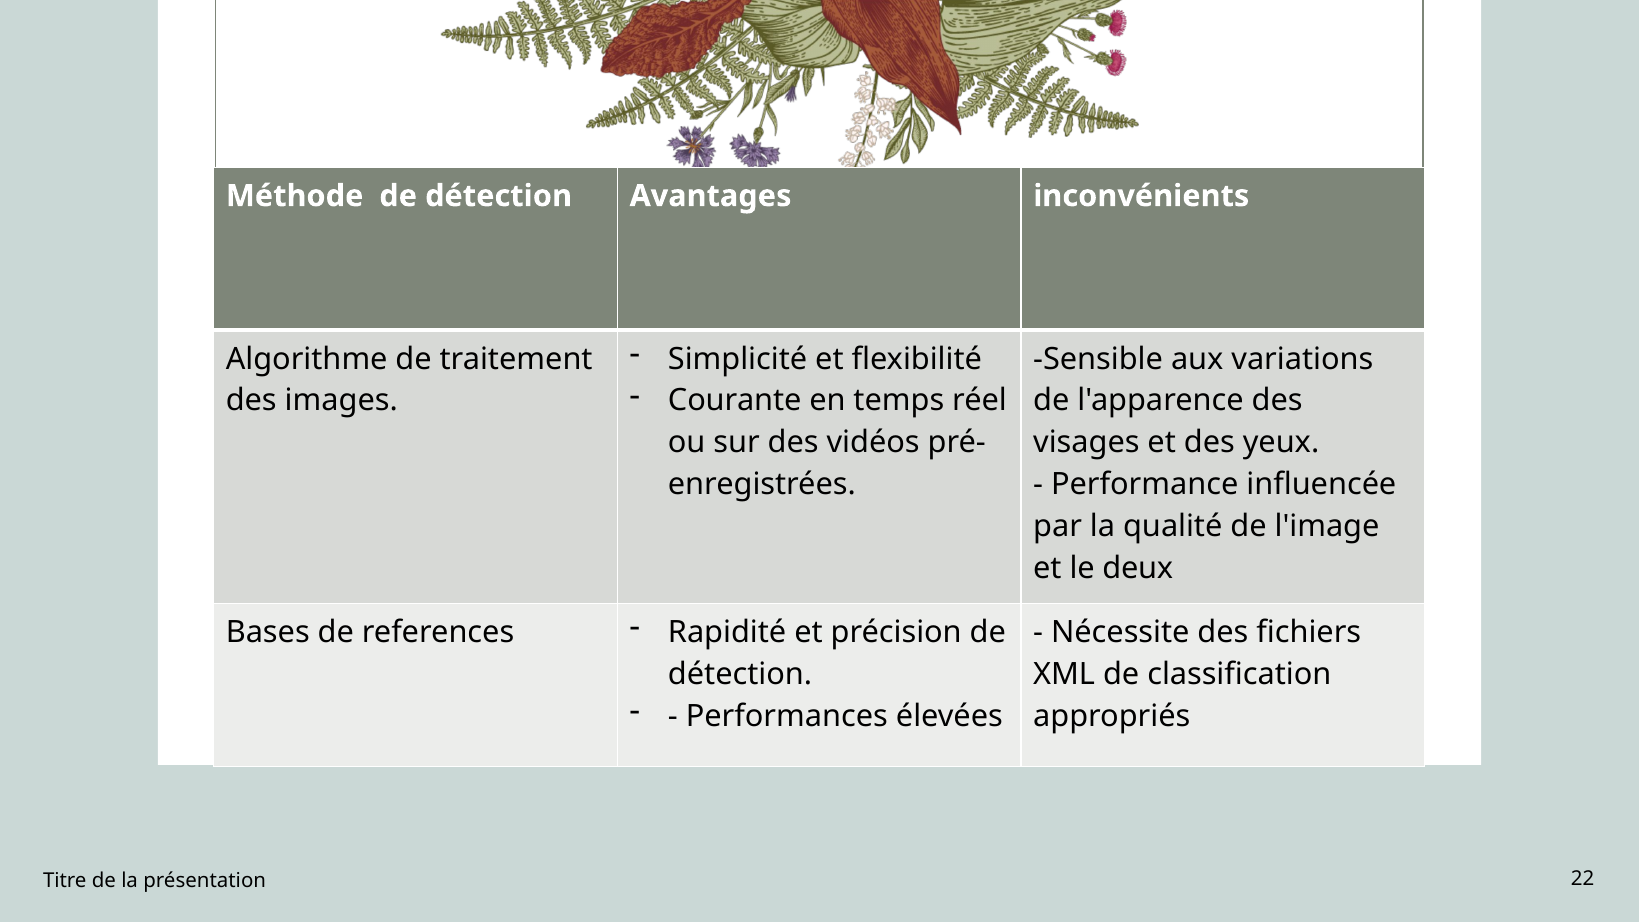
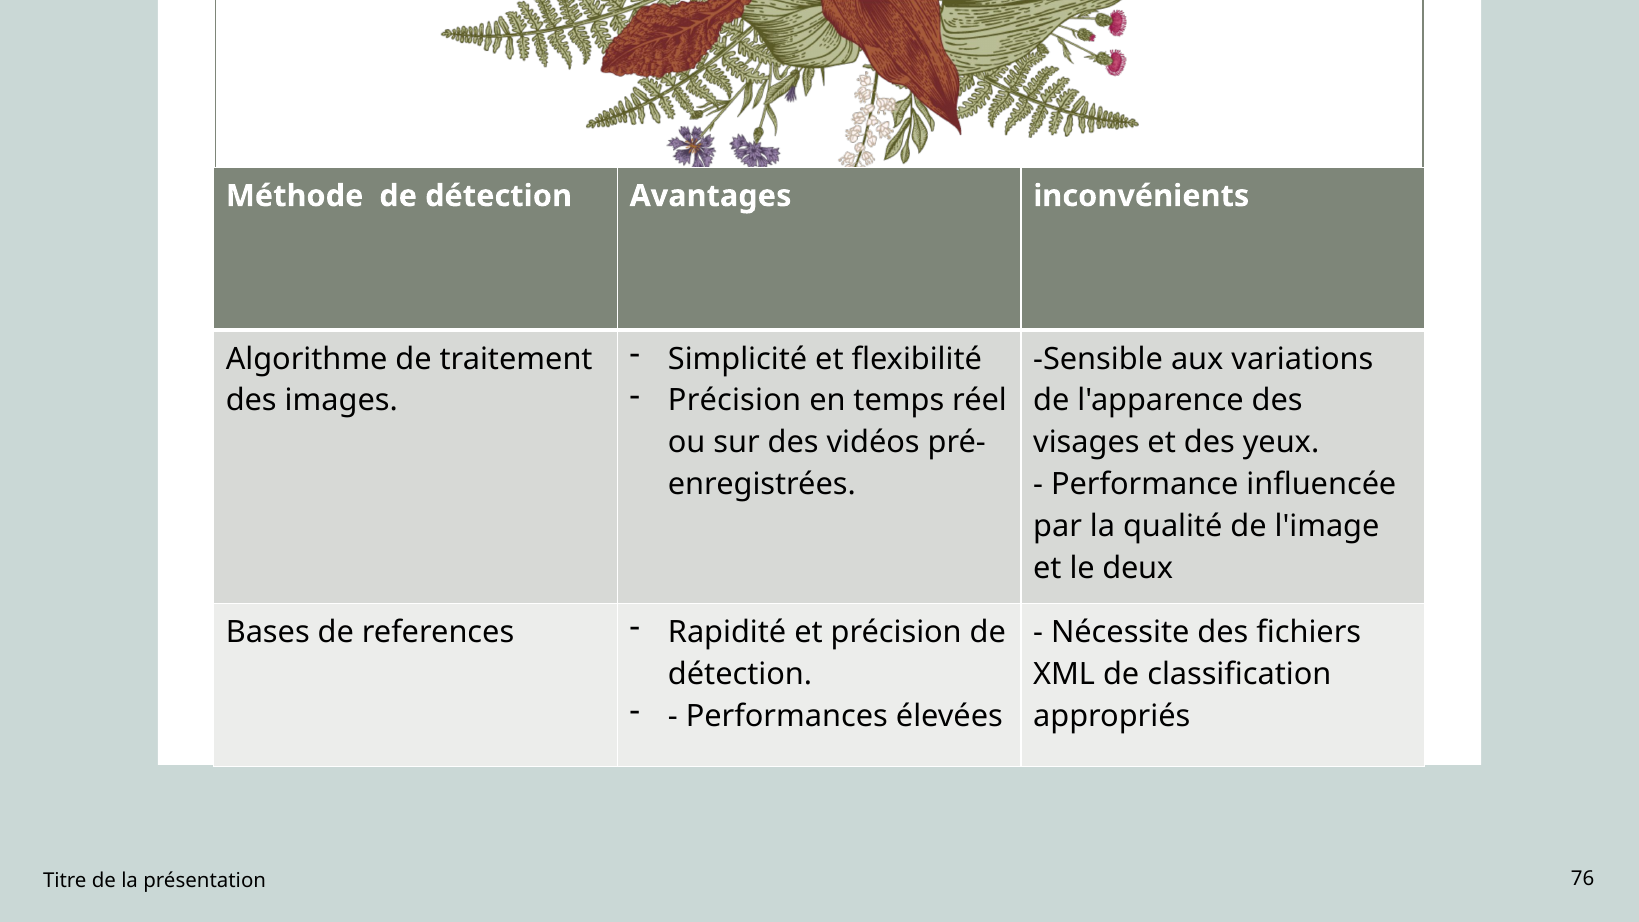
Courante at (735, 401): Courante -> Précision
22: 22 -> 76
